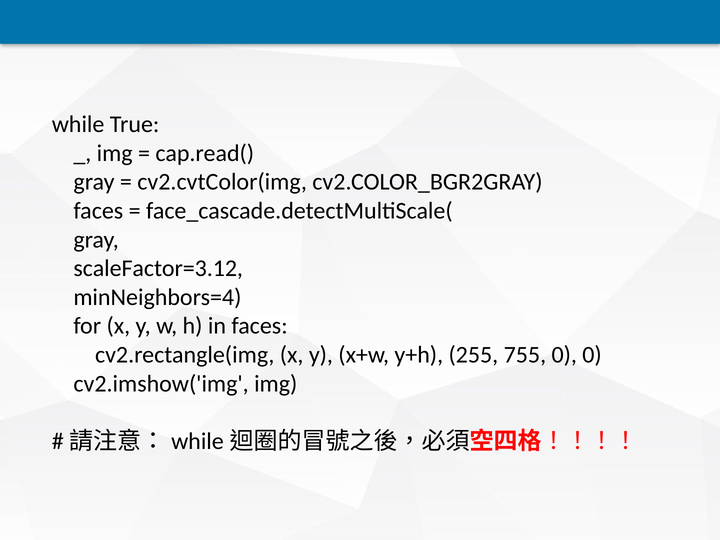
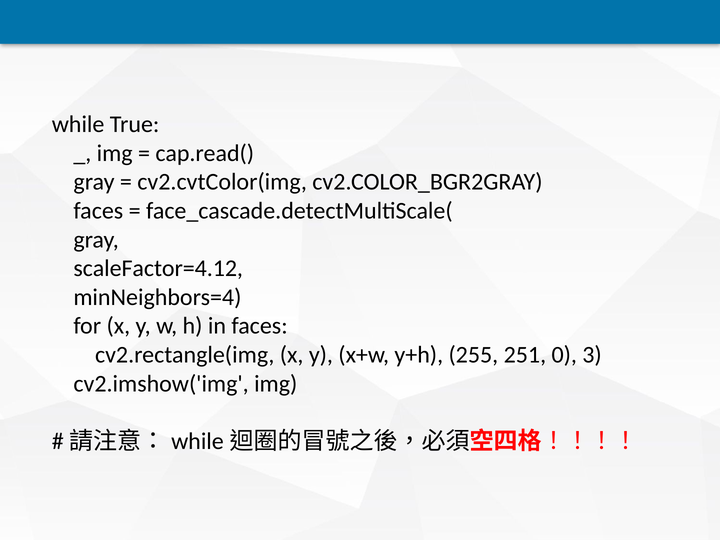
scaleFactor=3.12: scaleFactor=3.12 -> scaleFactor=4.12
755: 755 -> 251
0 0: 0 -> 3
